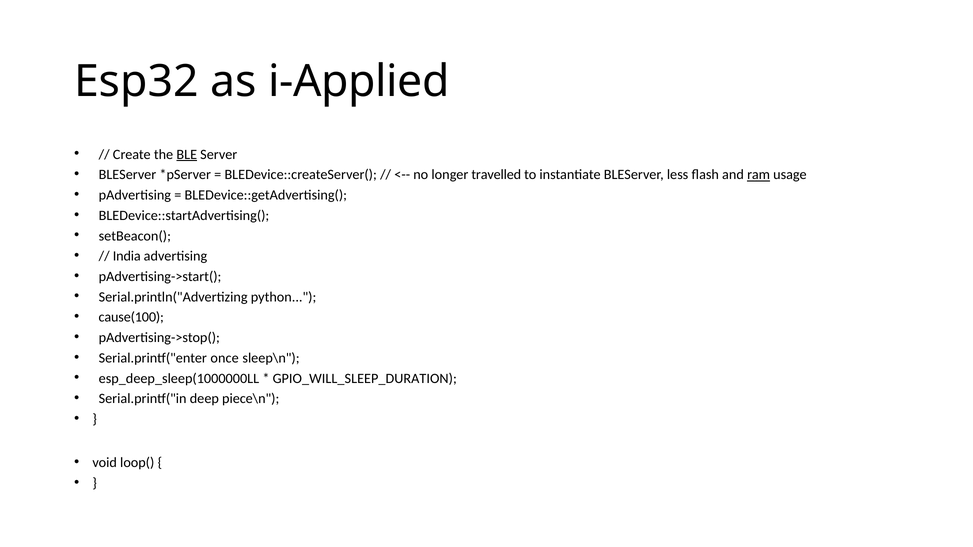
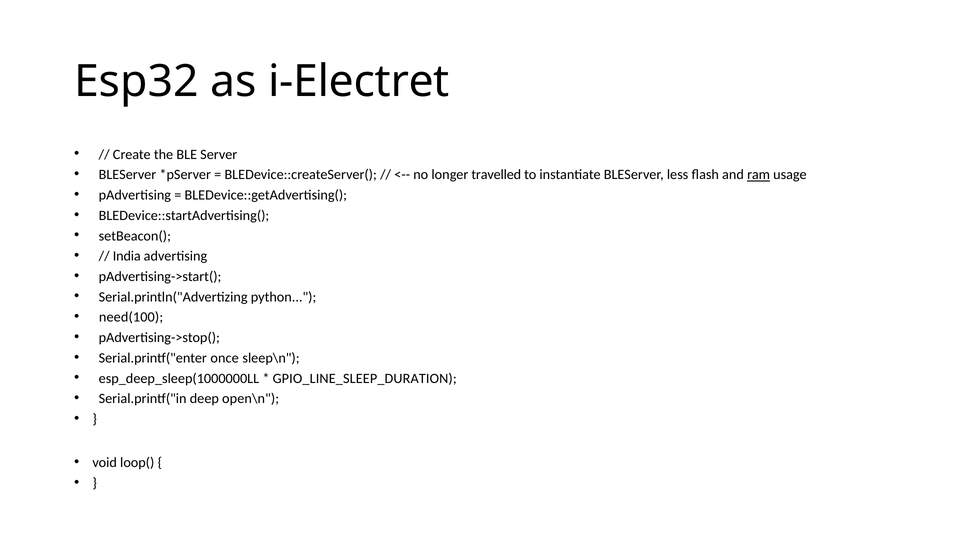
i-Applied: i-Applied -> i-Electret
BLE underline: present -> none
cause(100: cause(100 -> need(100
GPIO_WILL_SLEEP_DURATION: GPIO_WILL_SLEEP_DURATION -> GPIO_LINE_SLEEP_DURATION
piece\n: piece\n -> open\n
